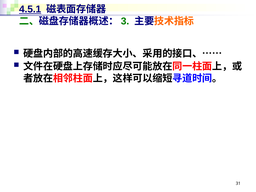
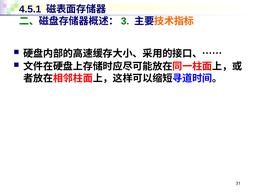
4.5.1 underline: present -> none
